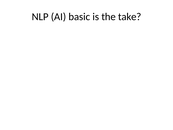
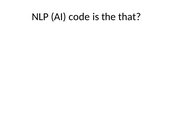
basic: basic -> code
take: take -> that
